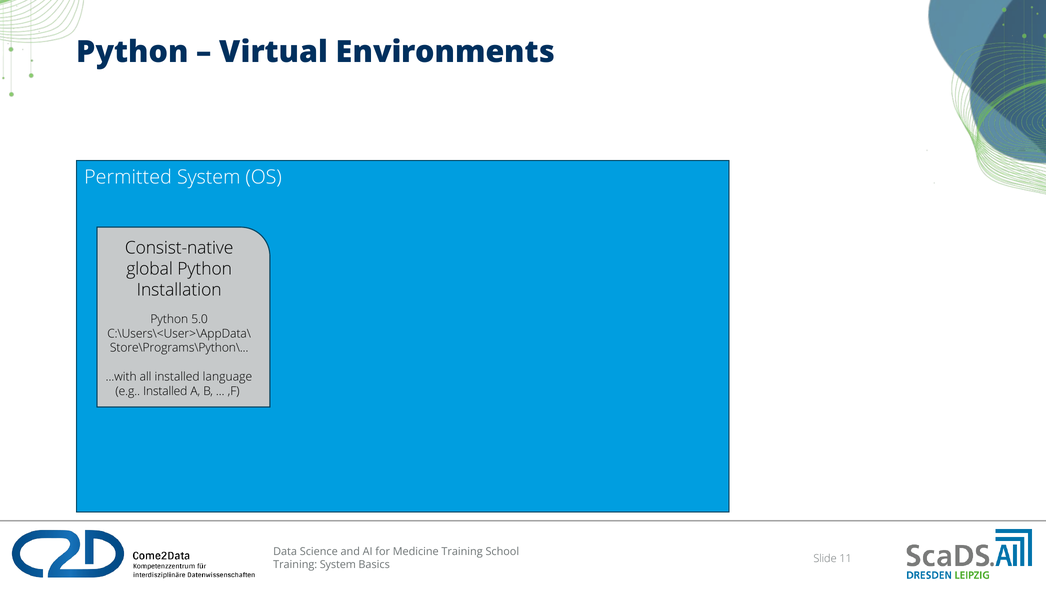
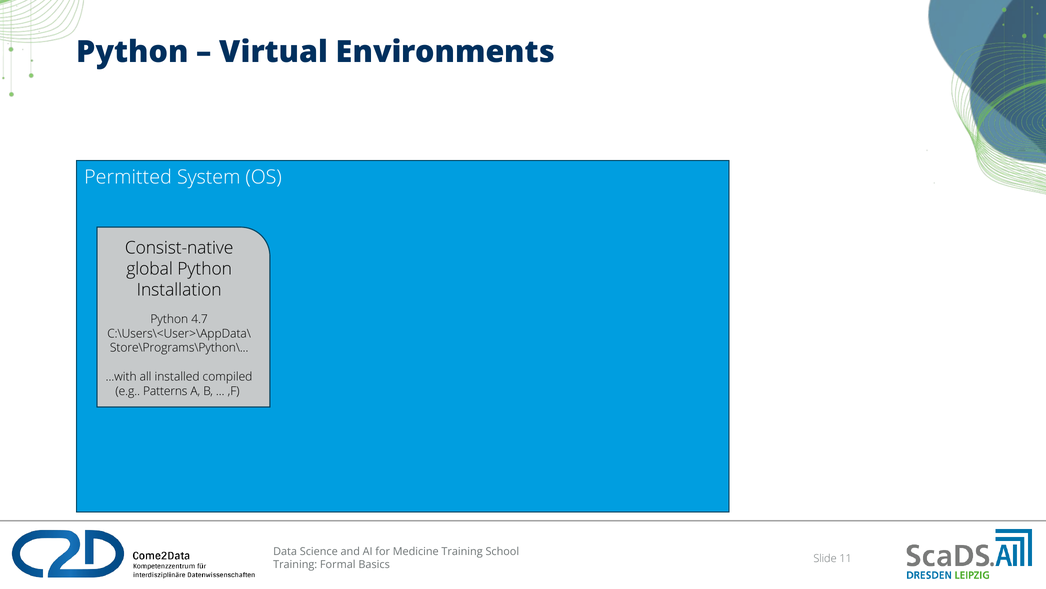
5.0: 5.0 -> 4.7
language: language -> compiled
e.g Installed: Installed -> Patterns
System at (338, 564): System -> Formal
